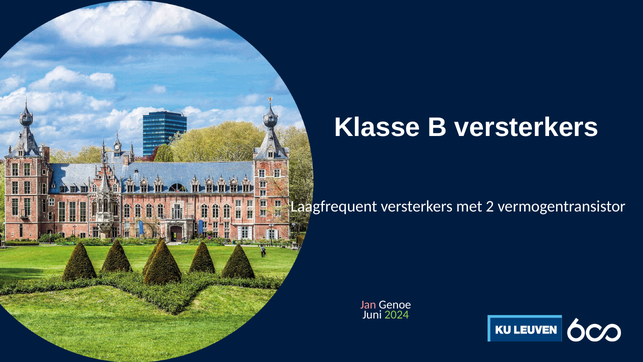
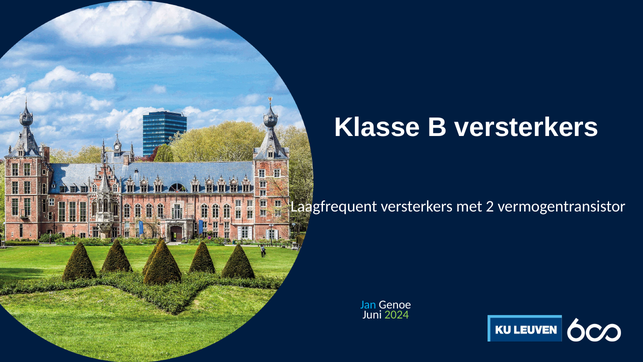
Jan colour: pink -> light blue
